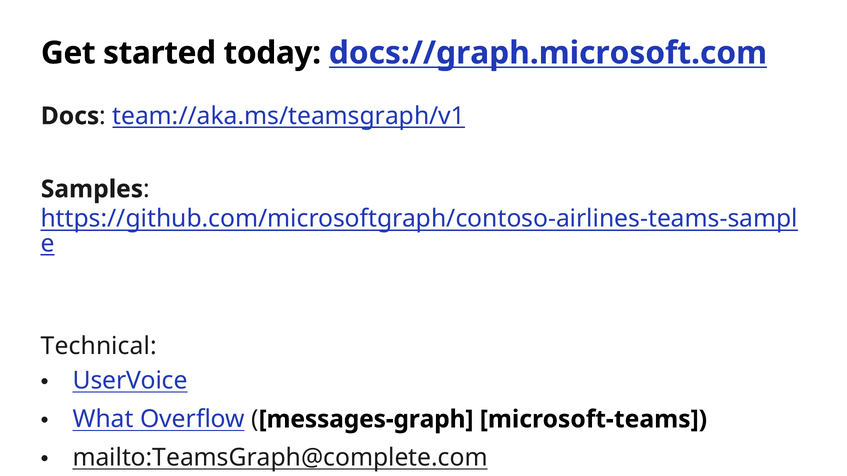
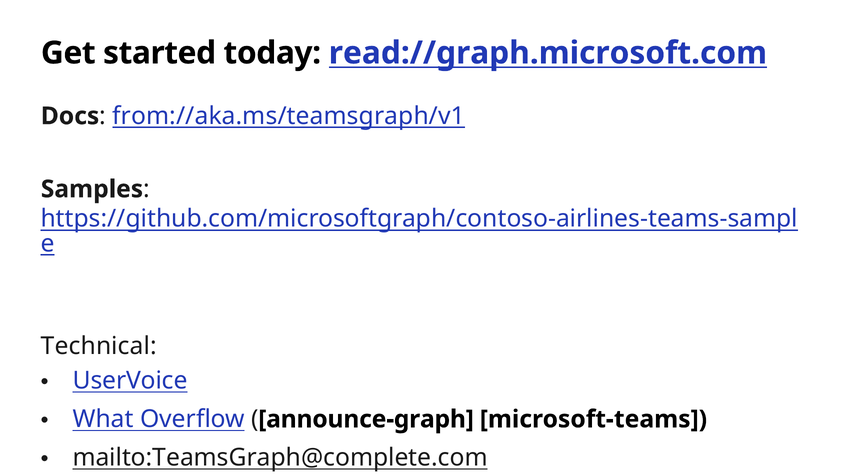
docs://graph.microsoft.com: docs://graph.microsoft.com -> read://graph.microsoft.com
team://aka.ms/teamsgraph/v1: team://aka.ms/teamsgraph/v1 -> from://aka.ms/teamsgraph/v1
messages-graph: messages-graph -> announce-graph
